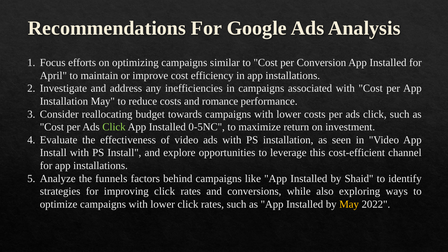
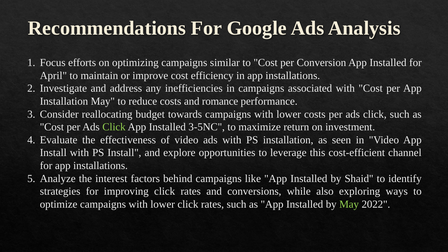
0-5NC: 0-5NC -> 3-5NC
funnels: funnels -> interest
May at (349, 204) colour: yellow -> light green
